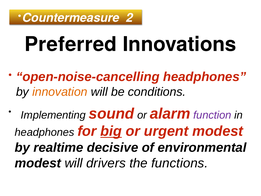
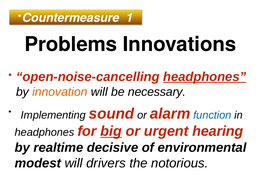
2: 2 -> 1
Preferred: Preferred -> Problems
headphones at (205, 77) underline: none -> present
conditions: conditions -> necessary
function colour: purple -> blue
urgent modest: modest -> hearing
functions: functions -> notorious
